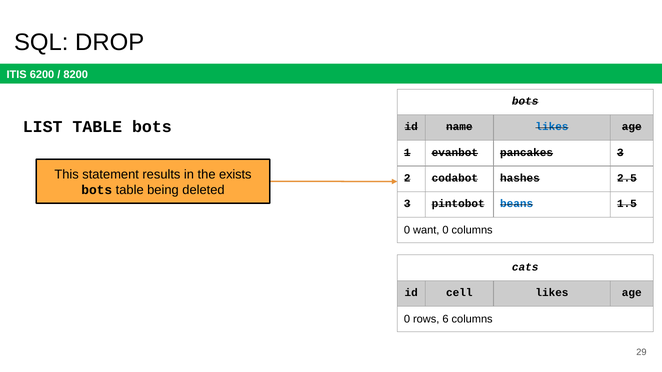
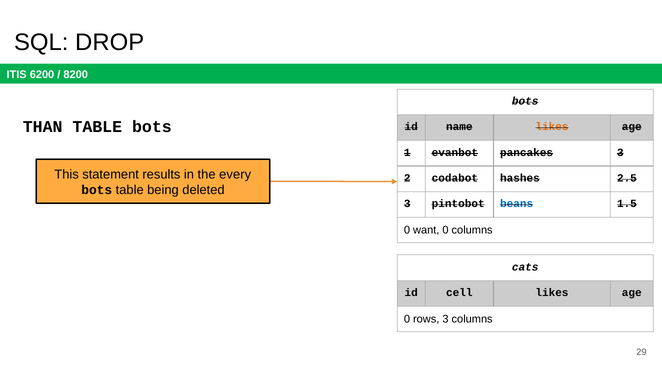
LIST: LIST -> THAN
likes at (552, 127) colour: blue -> orange
exists: exists -> every
rows 6: 6 -> 3
